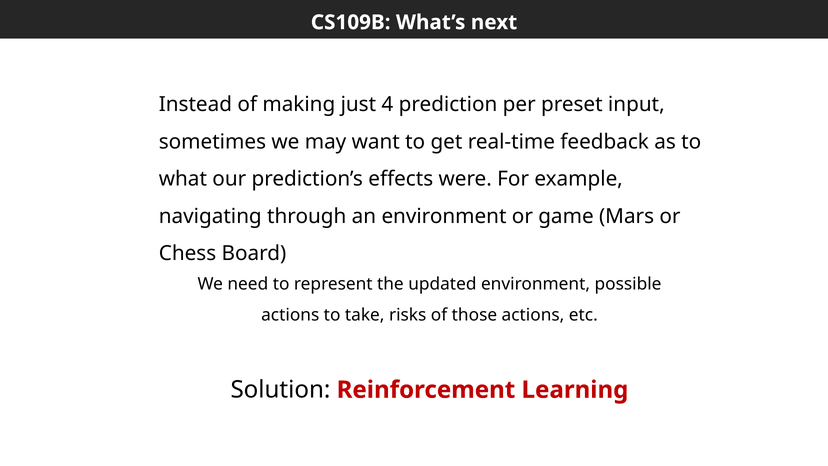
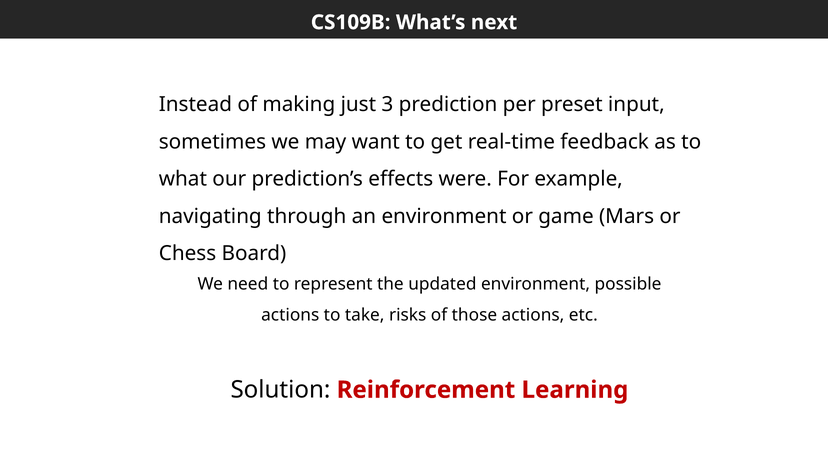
4: 4 -> 3
